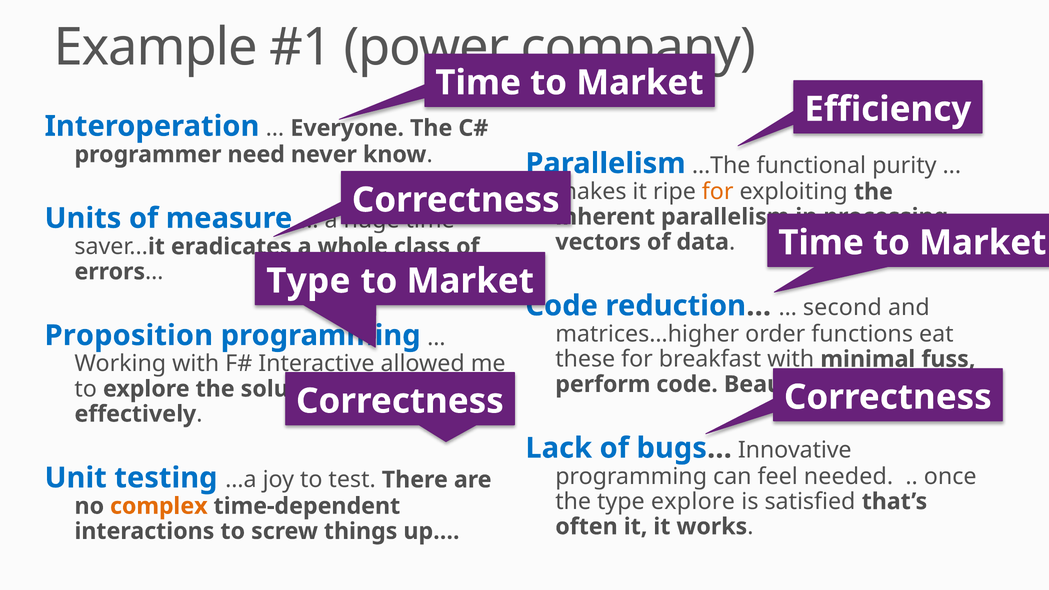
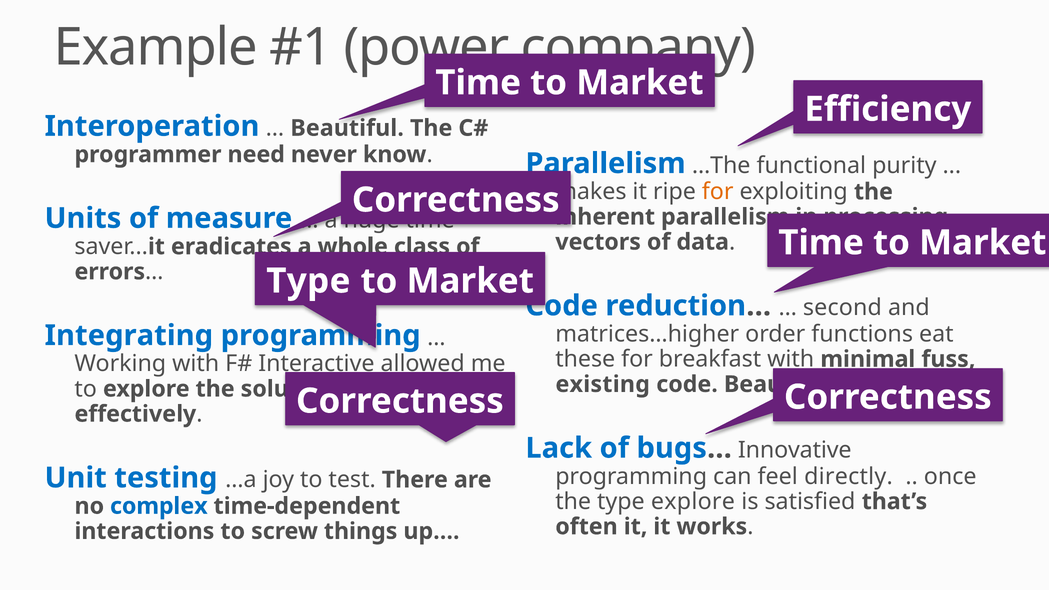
Everyone at (347, 128): Everyone -> Beautiful
Proposition: Proposition -> Integrating
perform: perform -> existing
needed: needed -> directly
complex colour: orange -> blue
